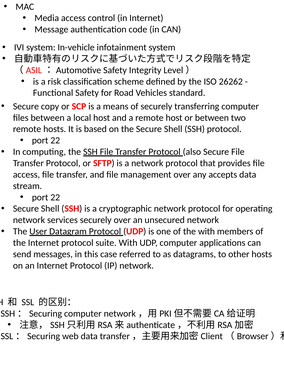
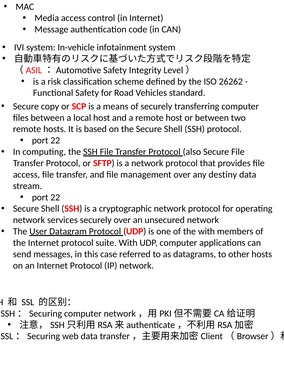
accepts: accepts -> destiny
